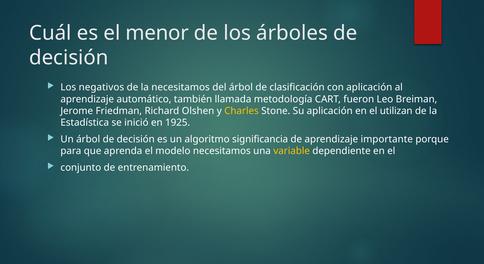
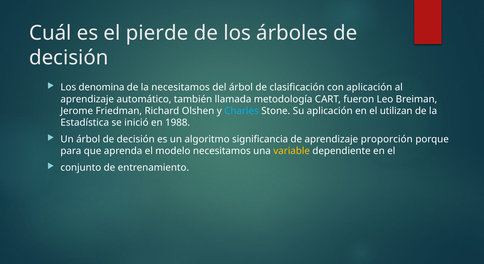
menor: menor -> pierde
negativos: negativos -> denomina
Charles colour: yellow -> light blue
1925: 1925 -> 1988
importante: importante -> proporción
